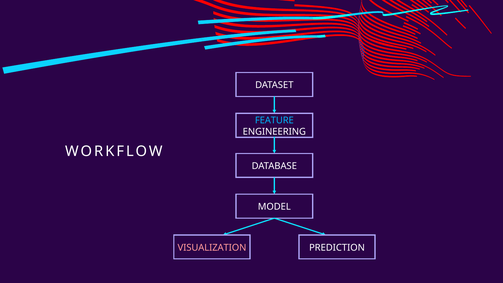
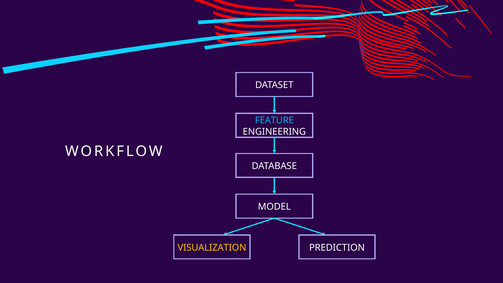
VISUALIZATION colour: pink -> yellow
